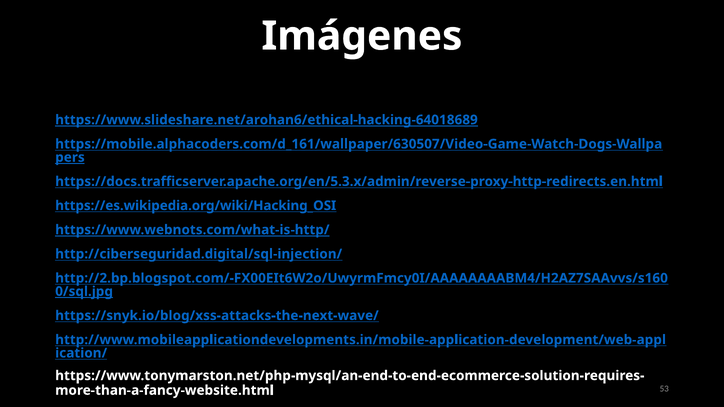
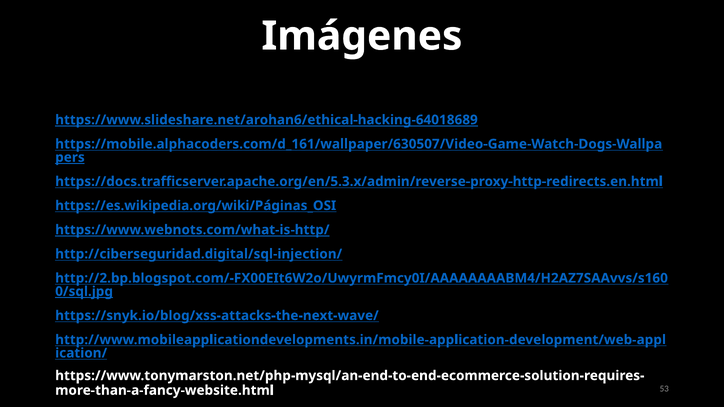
https://es.wikipedia.org/wiki/Hacking_OSI: https://es.wikipedia.org/wiki/Hacking_OSI -> https://es.wikipedia.org/wiki/Páginas_OSI
